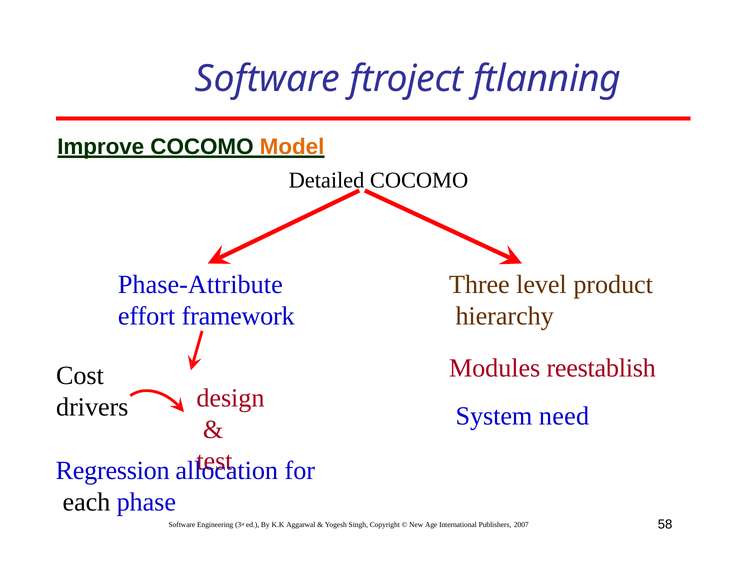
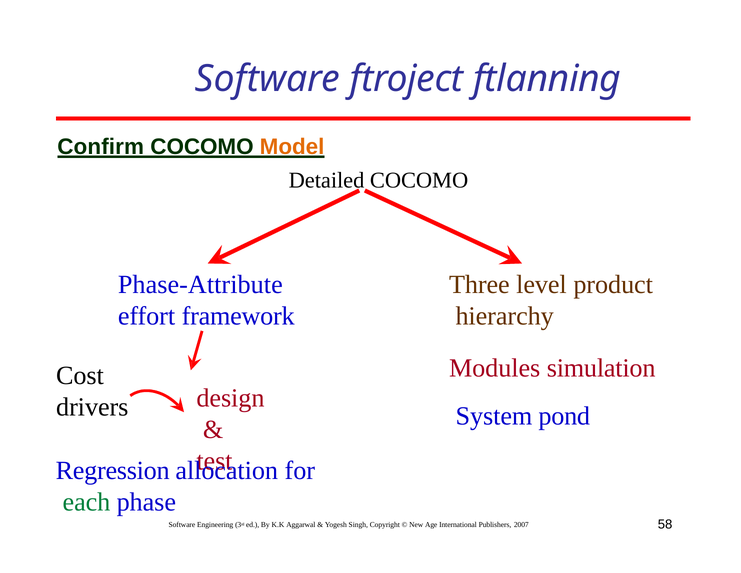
Improve: Improve -> Confirm
reestablish: reestablish -> simulation
need: need -> pond
each colour: black -> green
